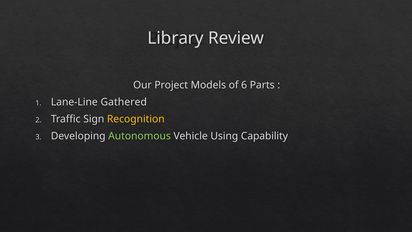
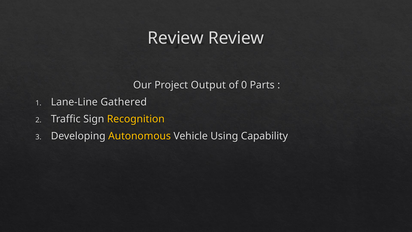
Library at (176, 38): Library -> Review
Models: Models -> Output
6: 6 -> 0
Autonomous colour: light green -> yellow
